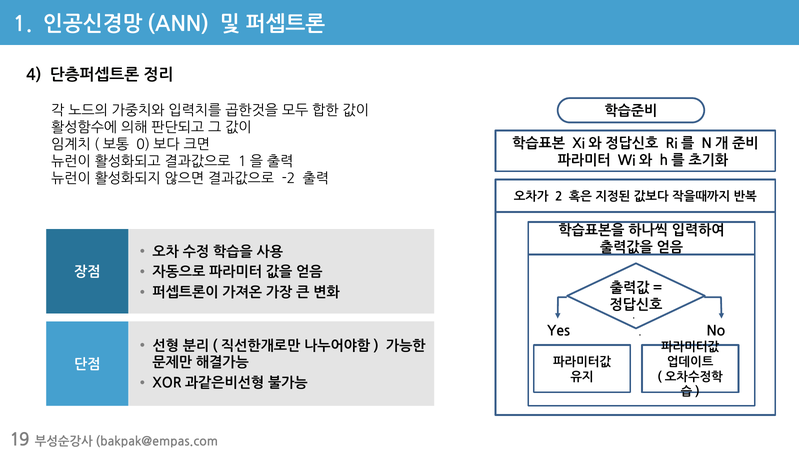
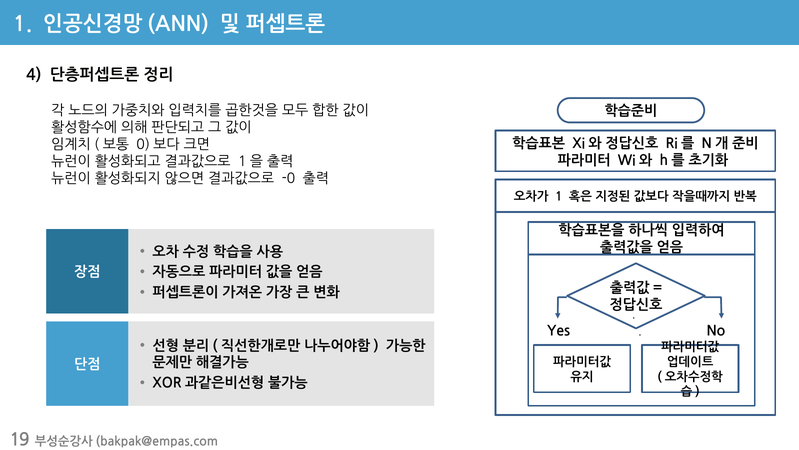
-2: -2 -> -0
2 at (559, 196): 2 -> 1
